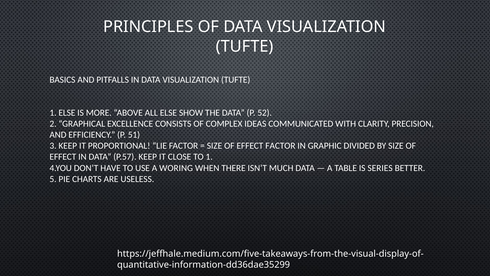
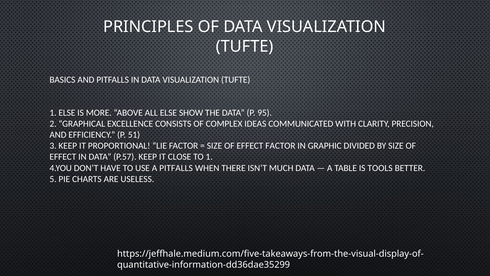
52: 52 -> 95
A WORING: WORING -> PITFALLS
SERIES: SERIES -> TOOLS
